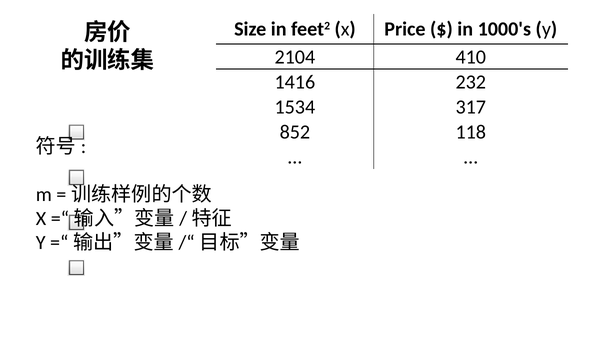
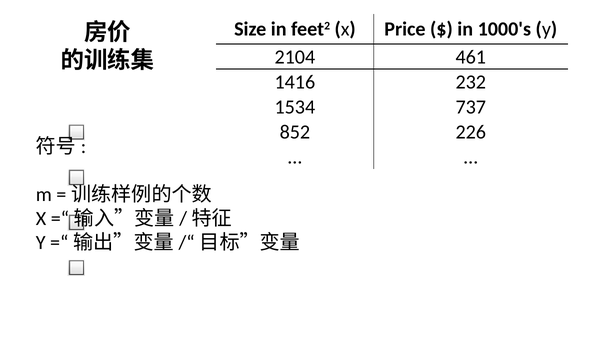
410: 410 -> 461
317: 317 -> 737
118: 118 -> 226
